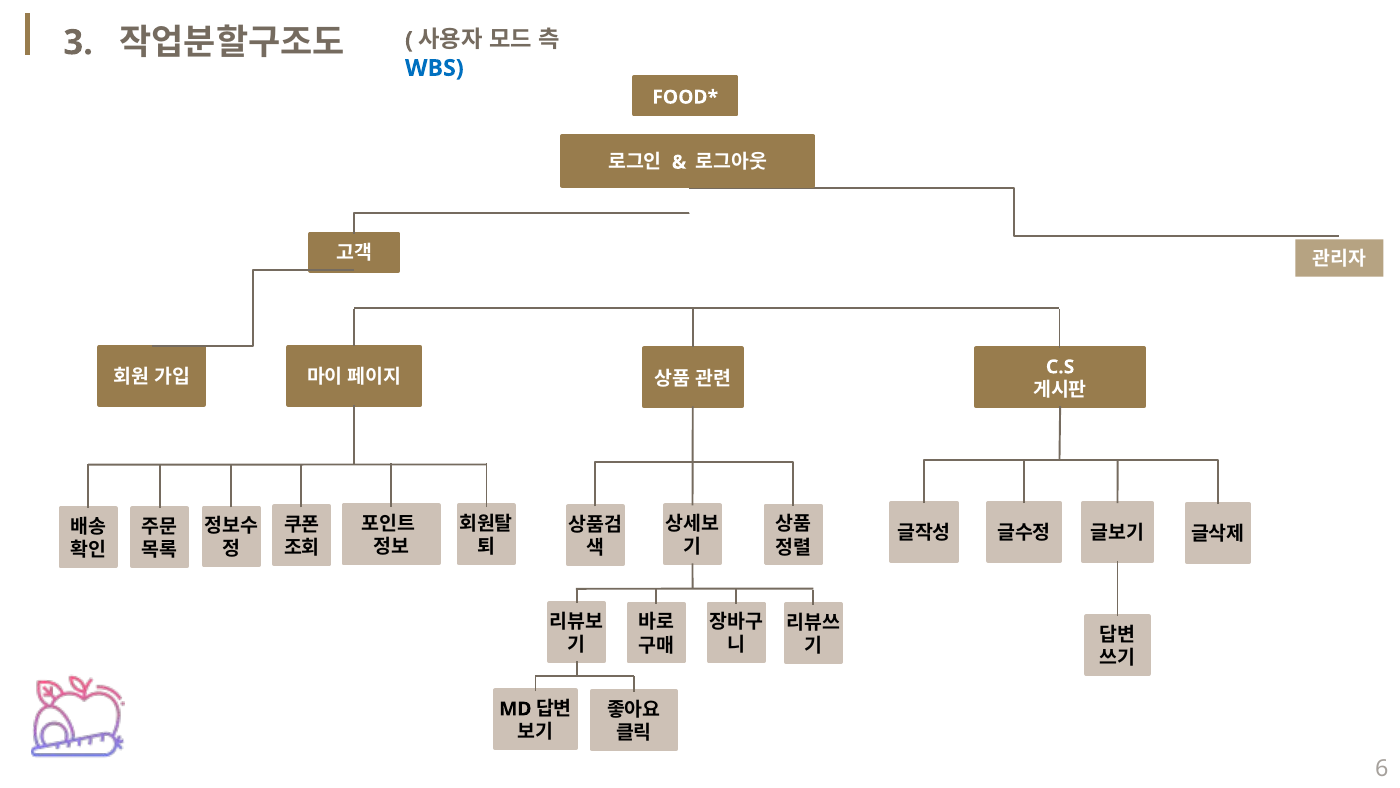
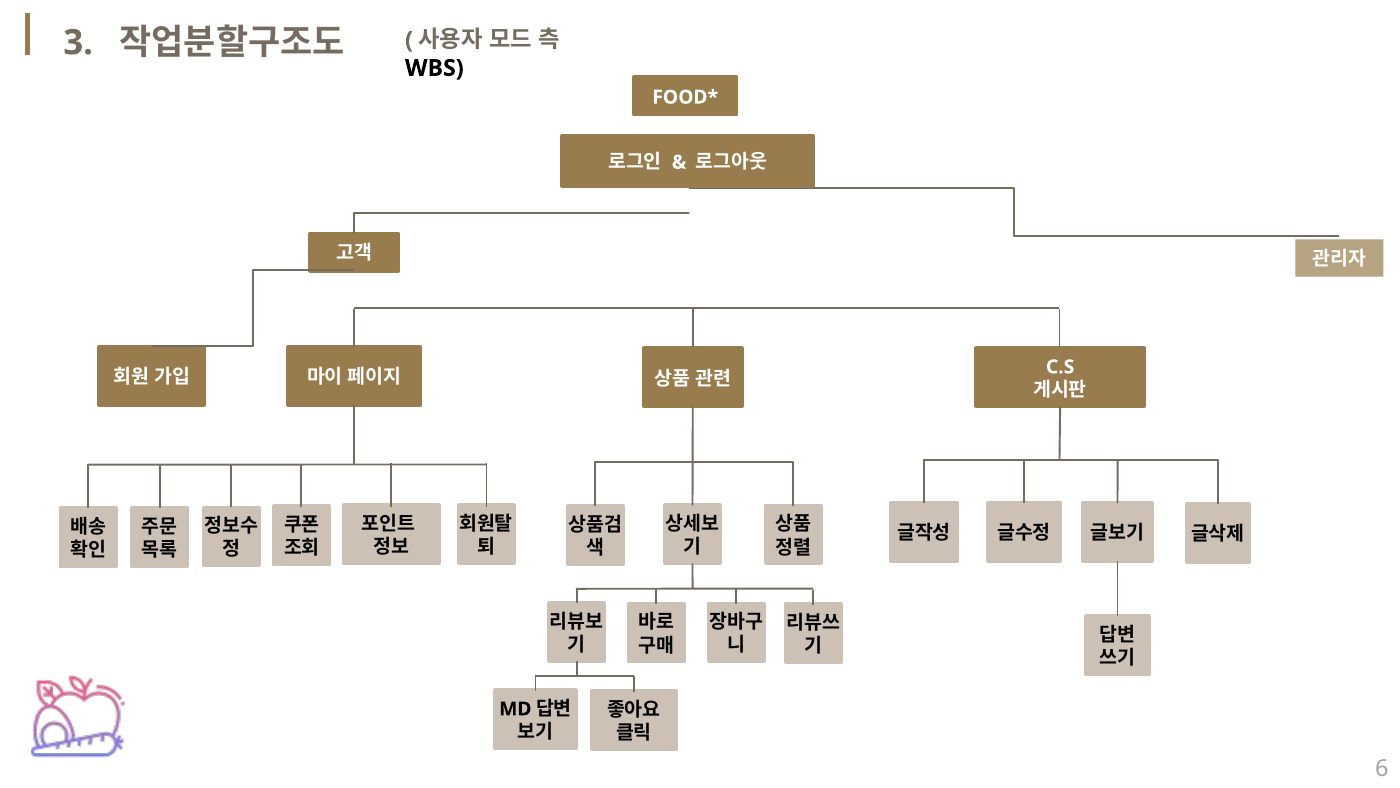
WBS colour: blue -> black
